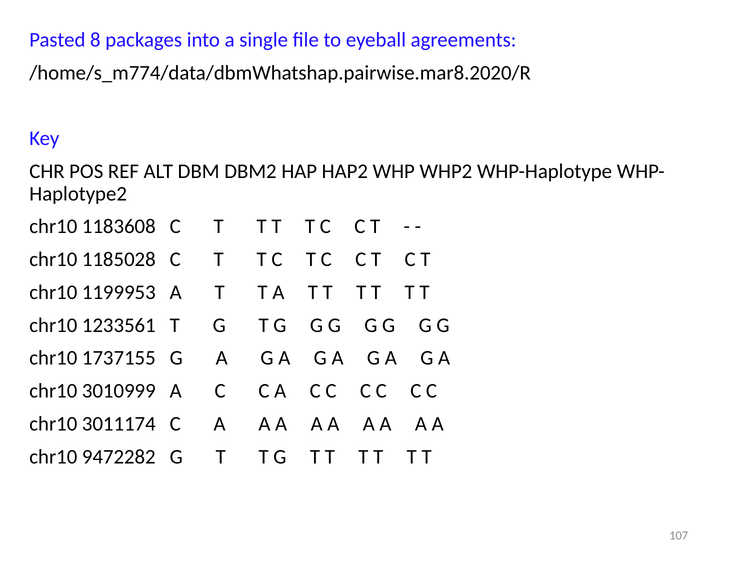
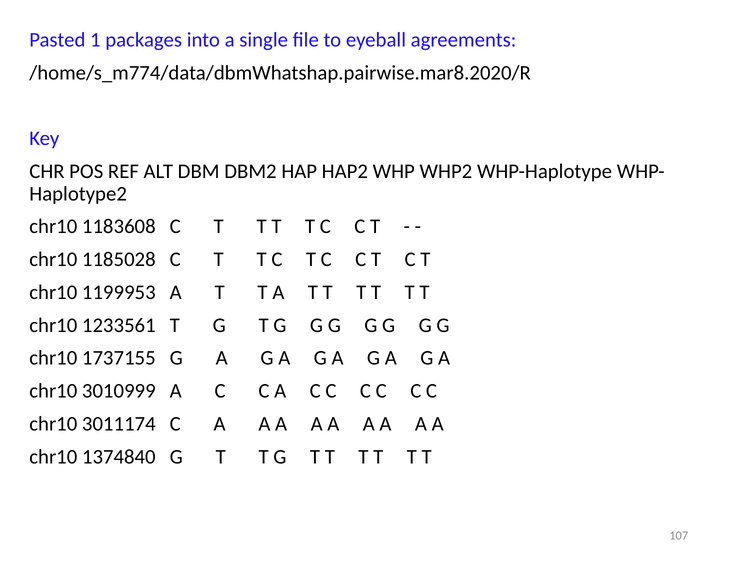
8: 8 -> 1
9472282: 9472282 -> 1374840
